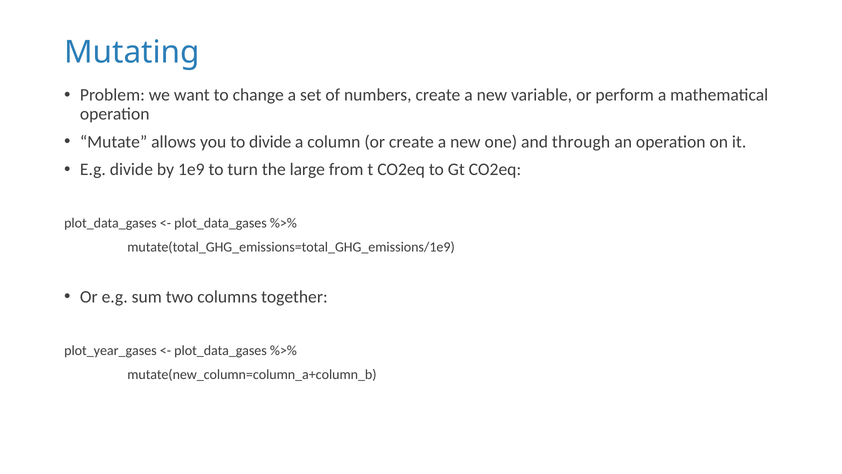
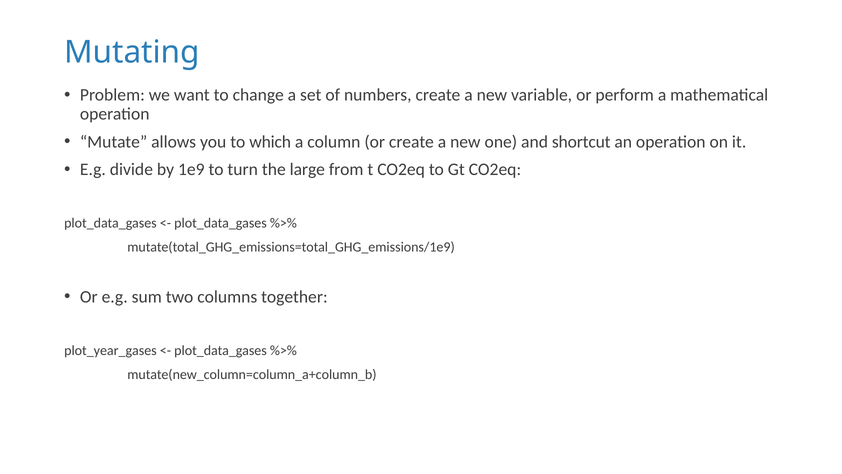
to divide: divide -> which
through: through -> shortcut
